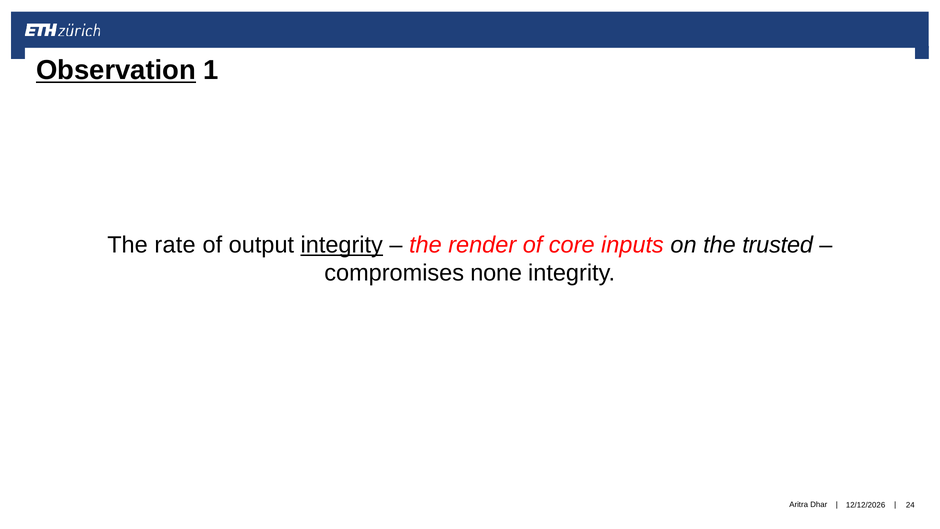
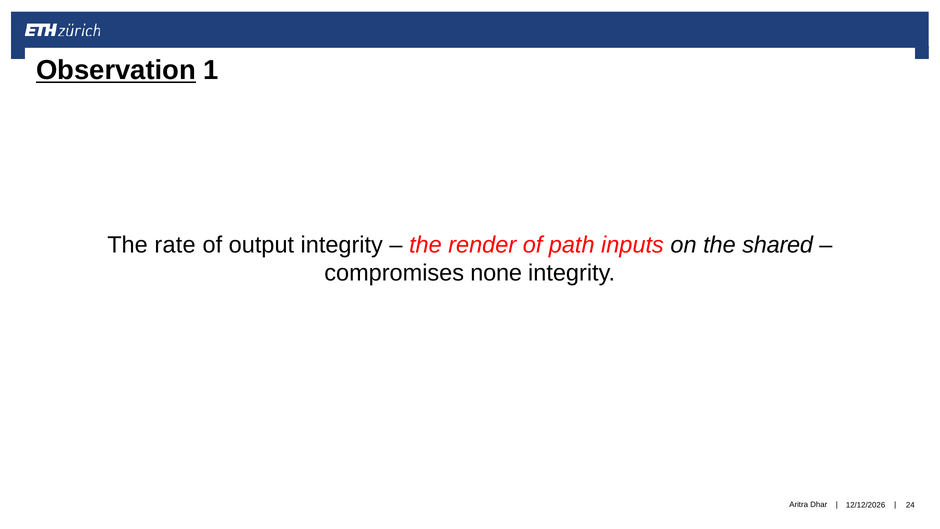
integrity at (342, 245) underline: present -> none
core: core -> path
trusted: trusted -> shared
